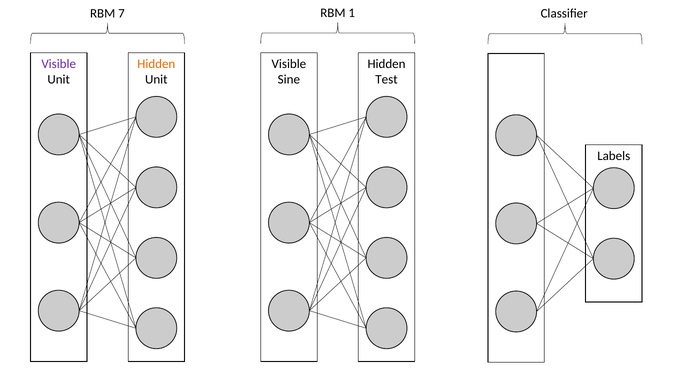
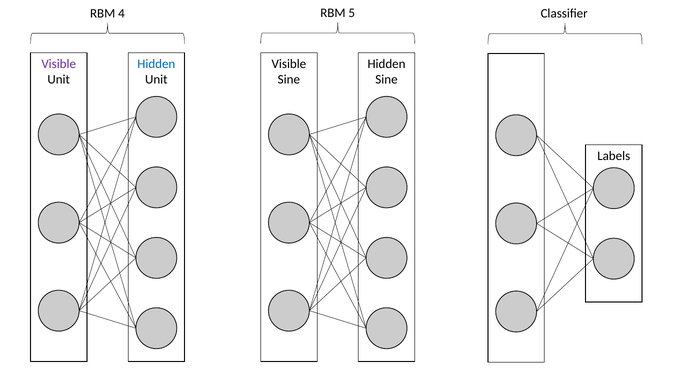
7: 7 -> 4
1: 1 -> 5
Hidden at (156, 64) colour: orange -> blue
Test at (387, 80): Test -> Sine
